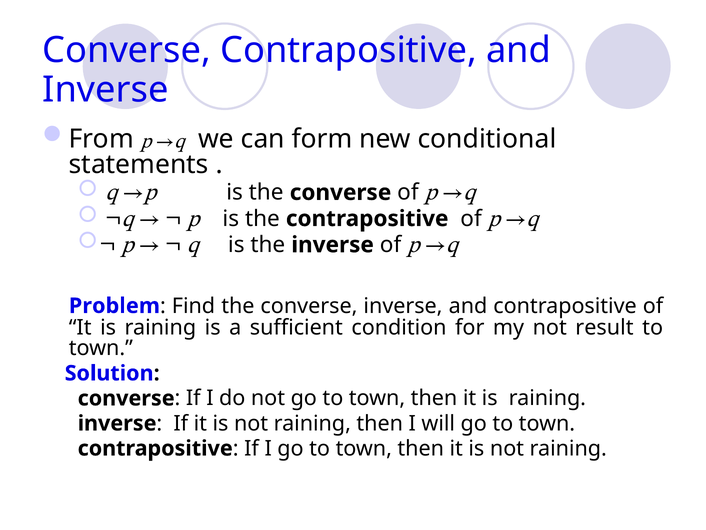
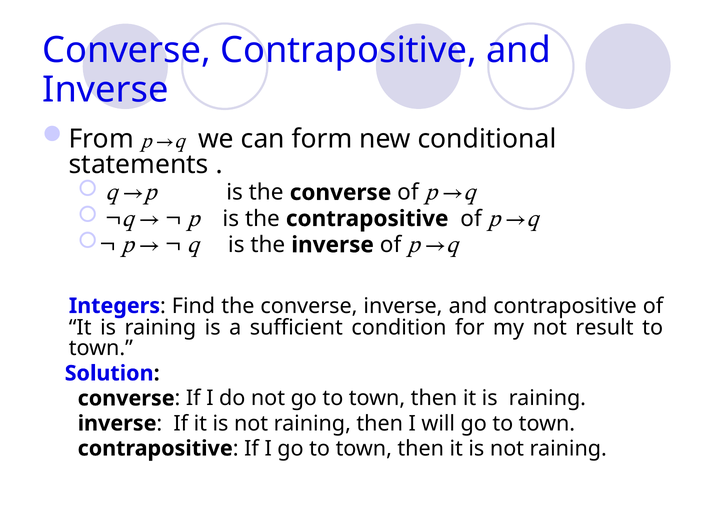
Problem: Problem -> Integers
